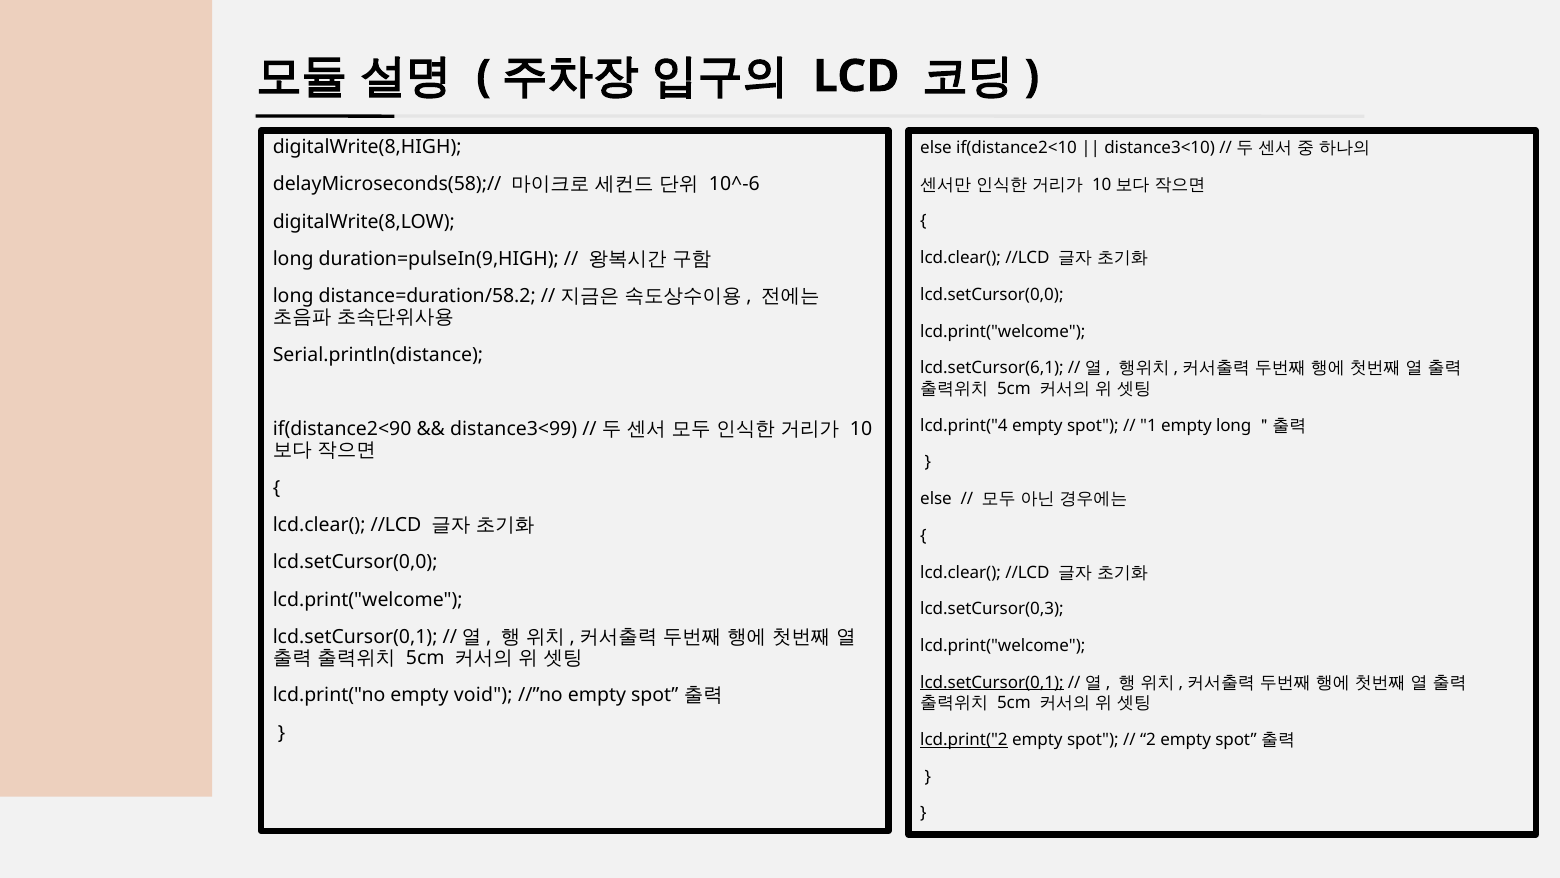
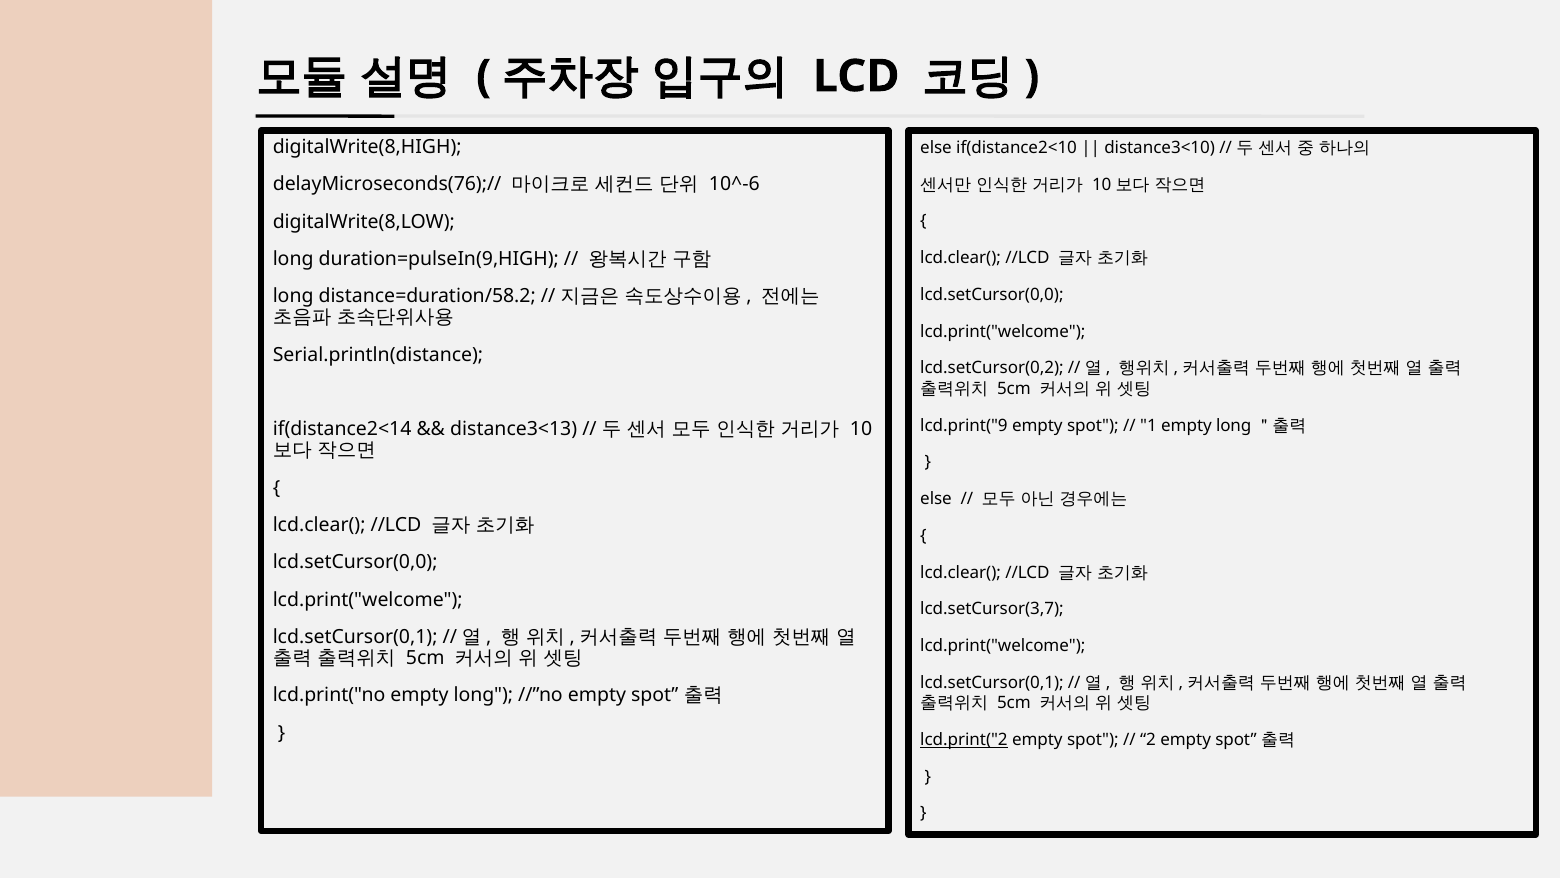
delayMicroseconds(58);//: delayMicroseconds(58);// -> delayMicroseconds(76);//
lcd.setCursor(6,1: lcd.setCursor(6,1 -> lcd.setCursor(0,2
lcd.print("4: lcd.print("4 -> lcd.print("9
if(distance2<90: if(distance2<90 -> if(distance2<14
distance3<99: distance3<99 -> distance3<13
lcd.setCursor(0,3: lcd.setCursor(0,3 -> lcd.setCursor(3,7
lcd.setCursor(0,1 at (992, 682) underline: present -> none
lcd.print("no empty void: void -> long
